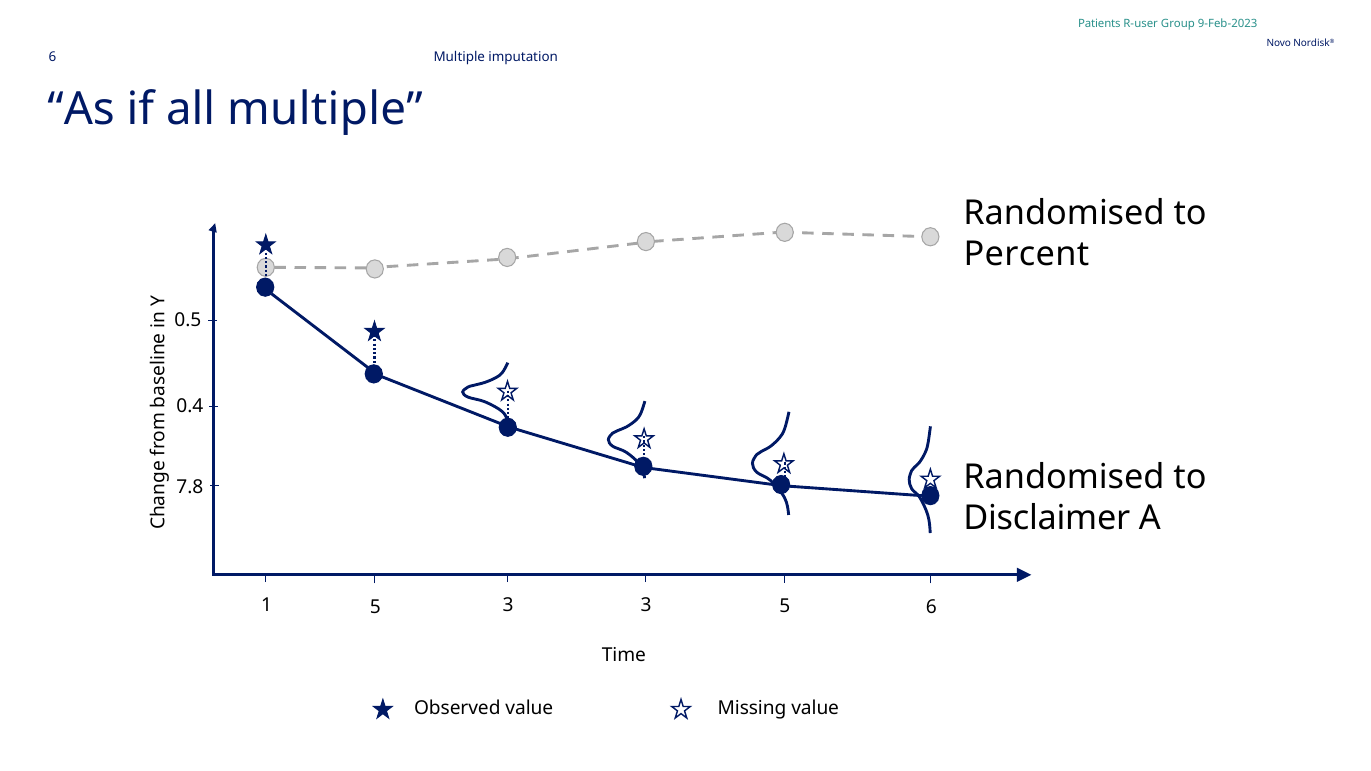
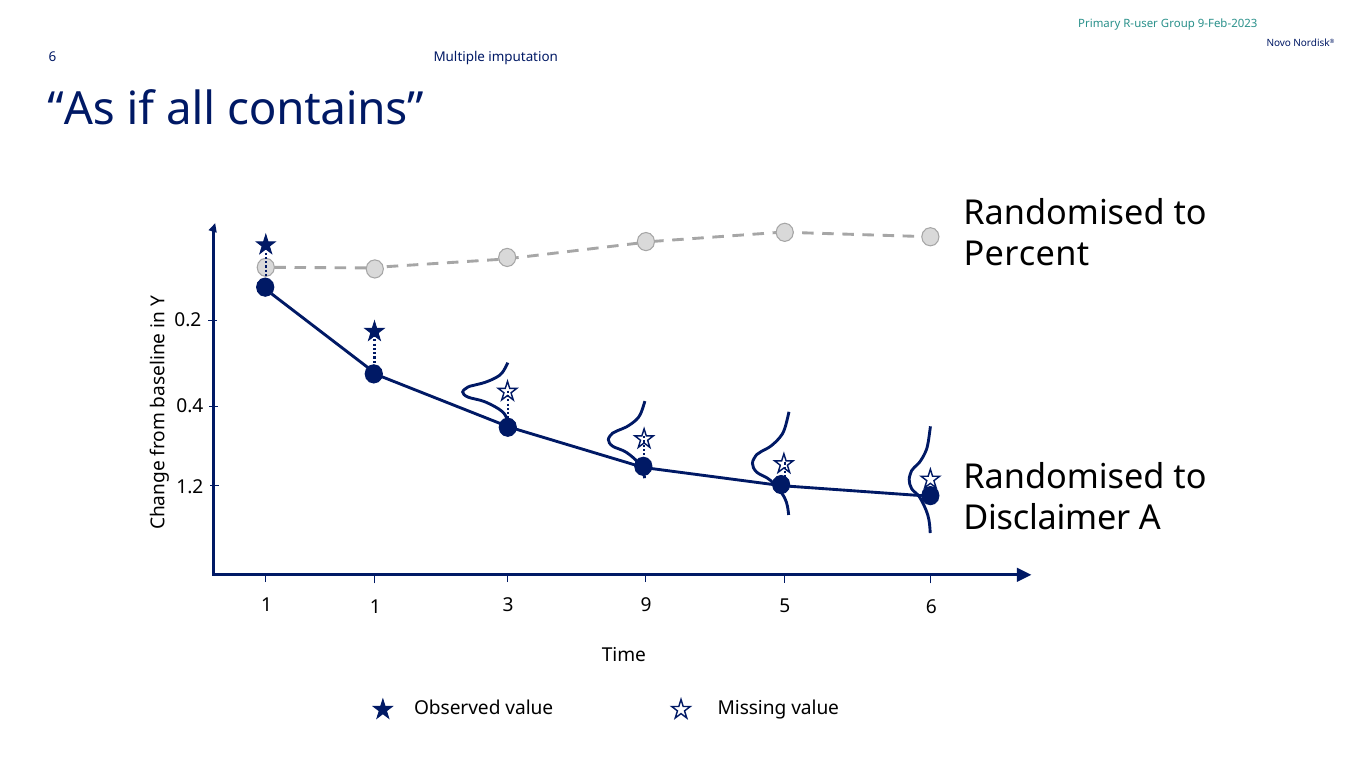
Patients: Patients -> Primary
all multiple: multiple -> contains
0.5: 0.5 -> 0.2
7.8: 7.8 -> 1.2
1 5: 5 -> 1
3 3: 3 -> 9
